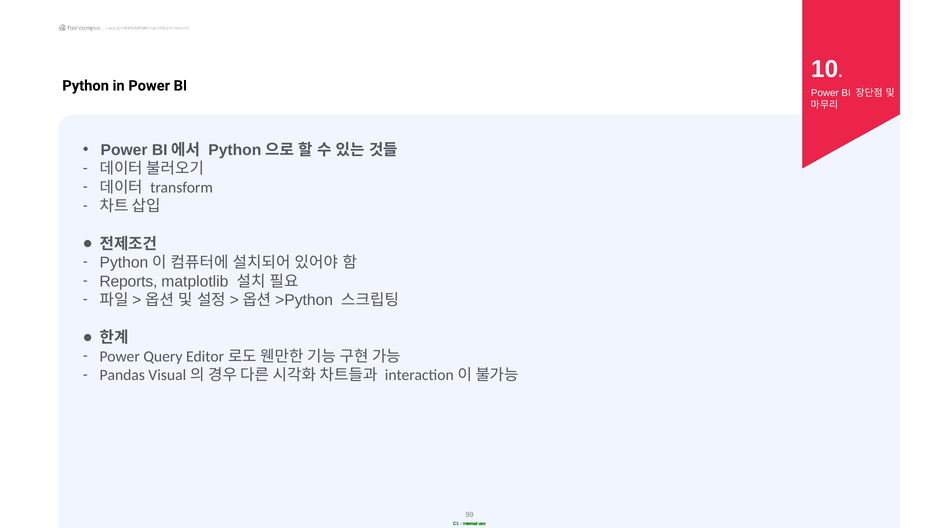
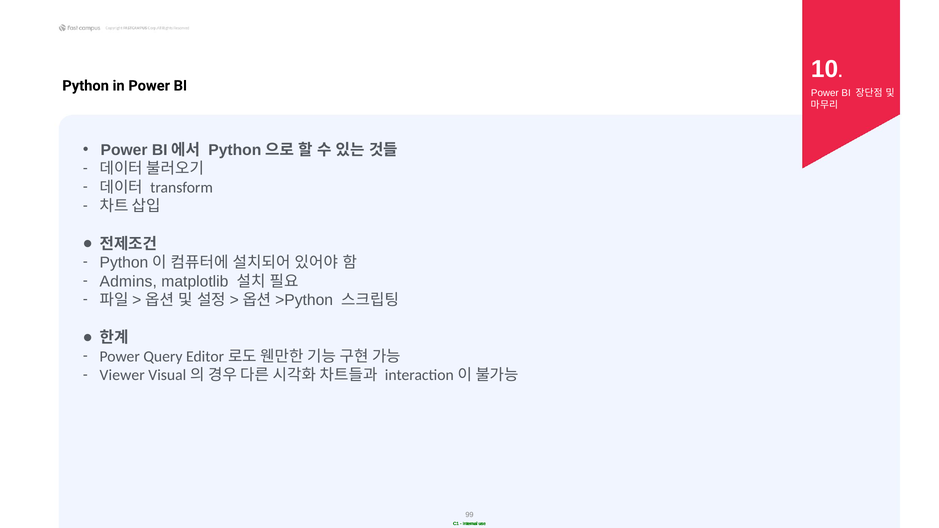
Reports: Reports -> Admins
Pandas: Pandas -> Viewer
